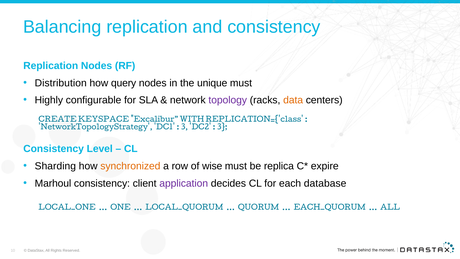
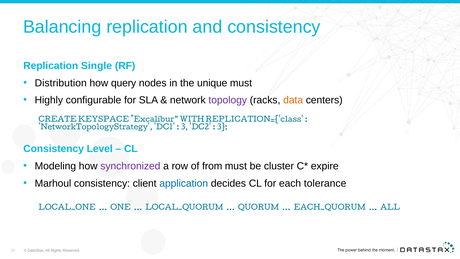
Replication Nodes: Nodes -> Single
Sharding: Sharding -> Modeling
synchronized colour: orange -> purple
wise: wise -> from
replica: replica -> cluster
application colour: purple -> blue
database: database -> tolerance
